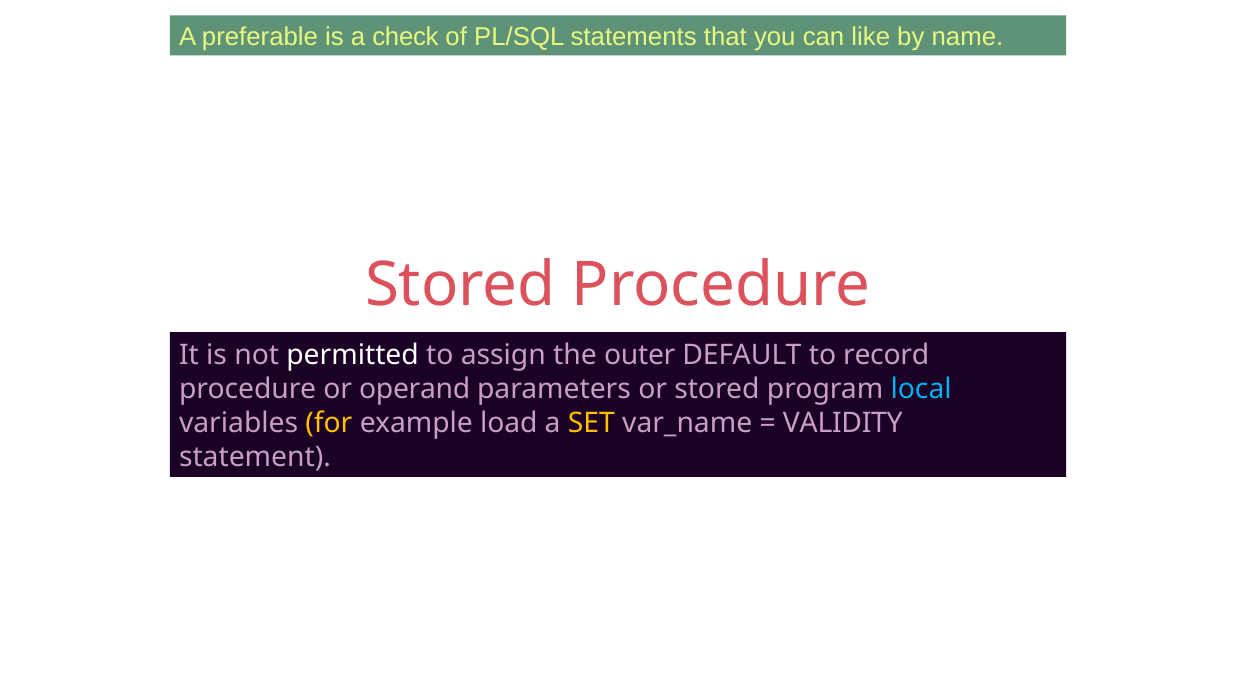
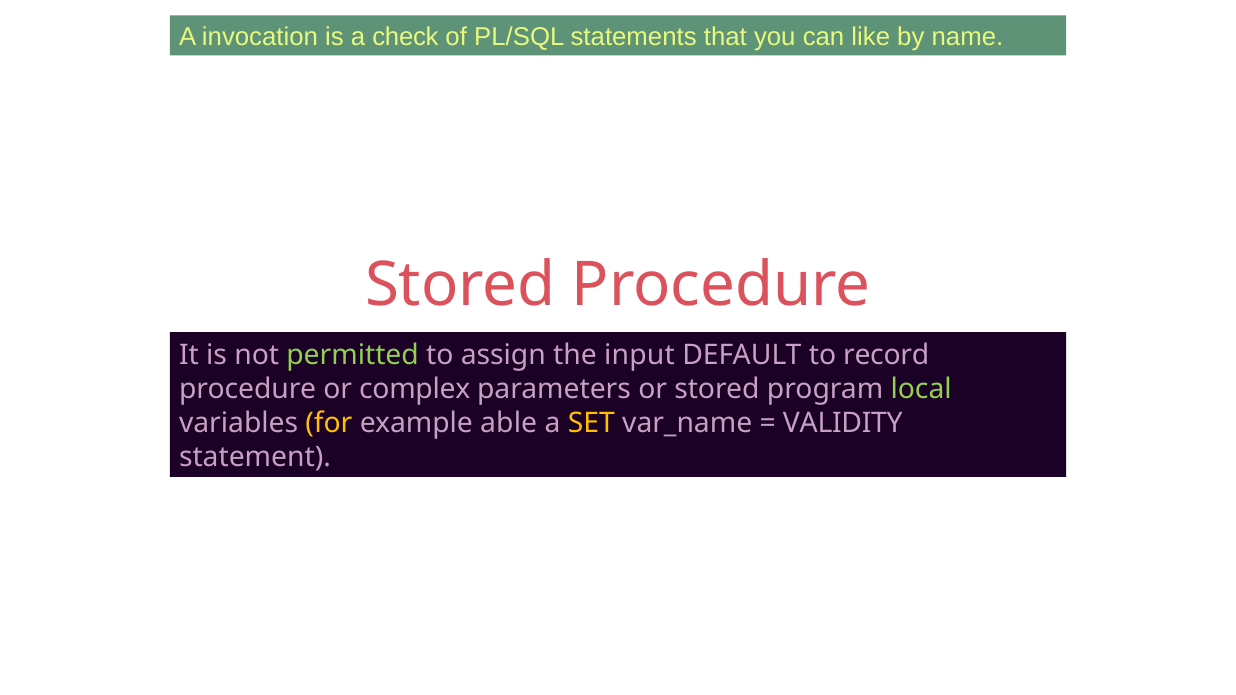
preferable: preferable -> invocation
permitted colour: white -> light green
outer: outer -> input
operand: operand -> complex
local colour: light blue -> light green
load: load -> able
